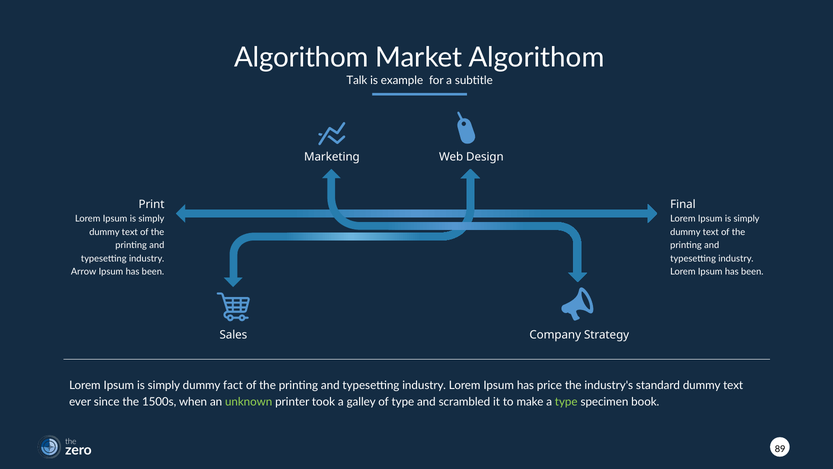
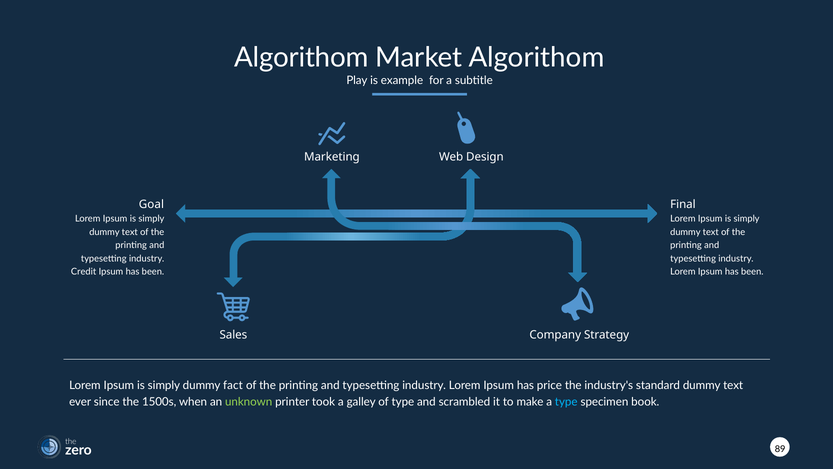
Talk: Talk -> Play
Print: Print -> Goal
Arrow: Arrow -> Credit
type at (566, 402) colour: light green -> light blue
